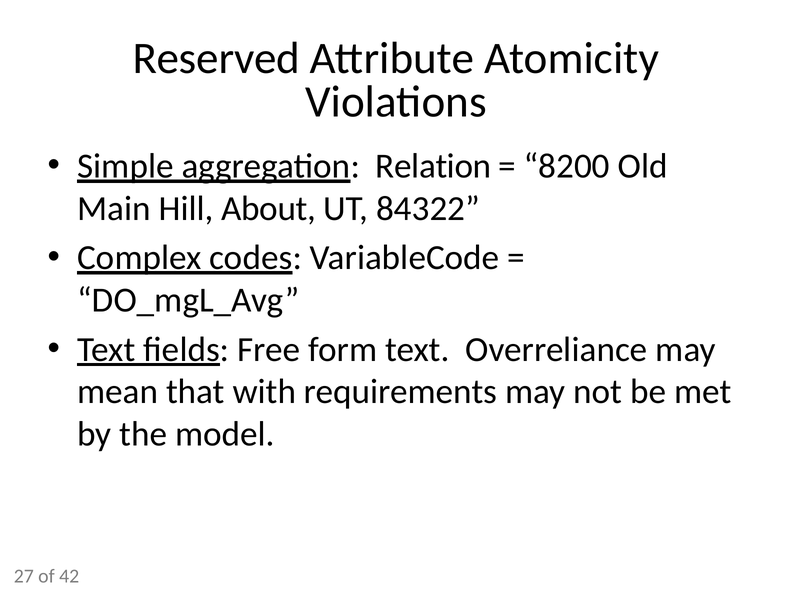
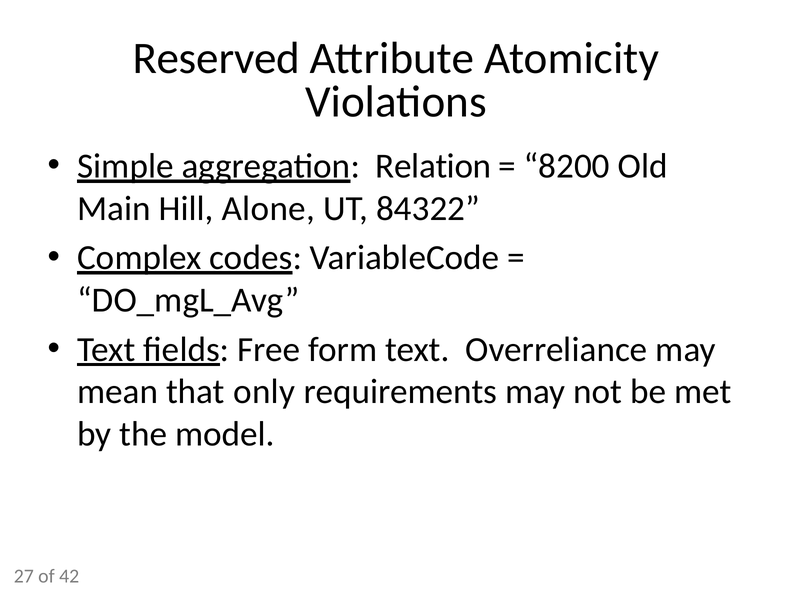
About: About -> Alone
with: with -> only
